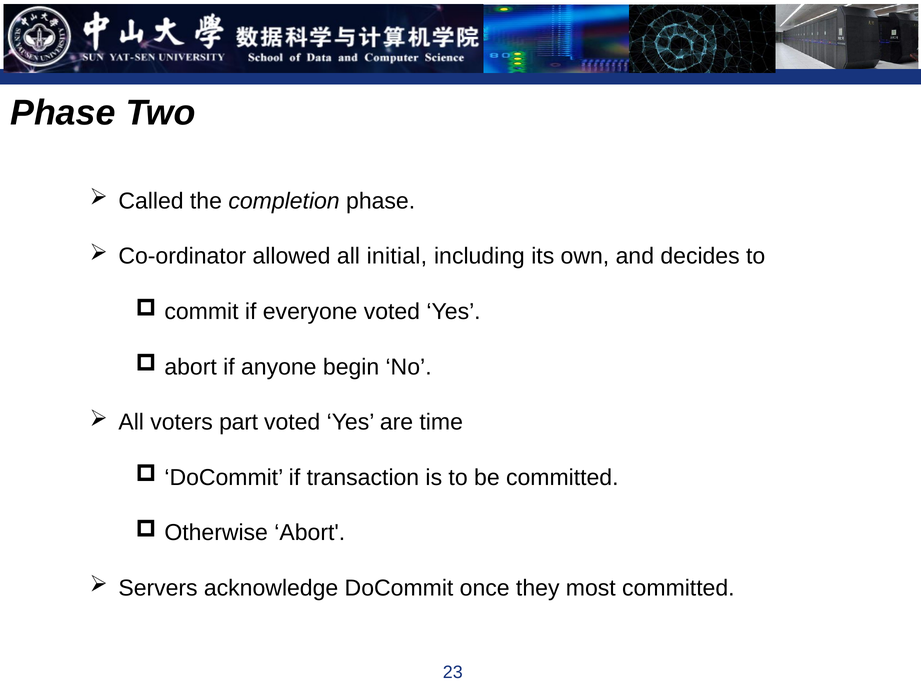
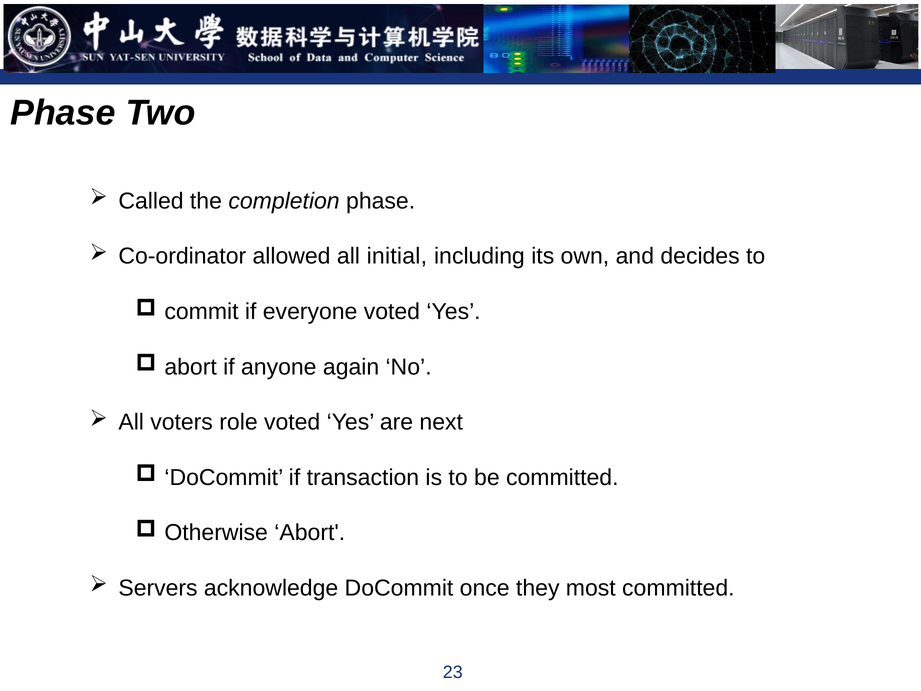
begin: begin -> again
part: part -> role
time: time -> next
